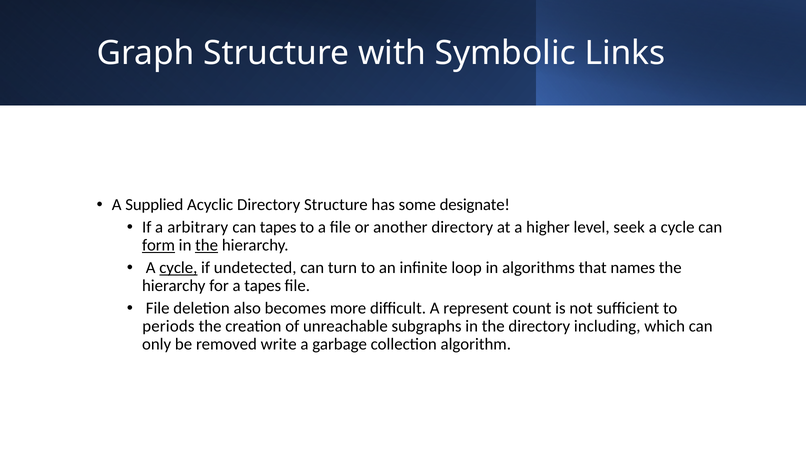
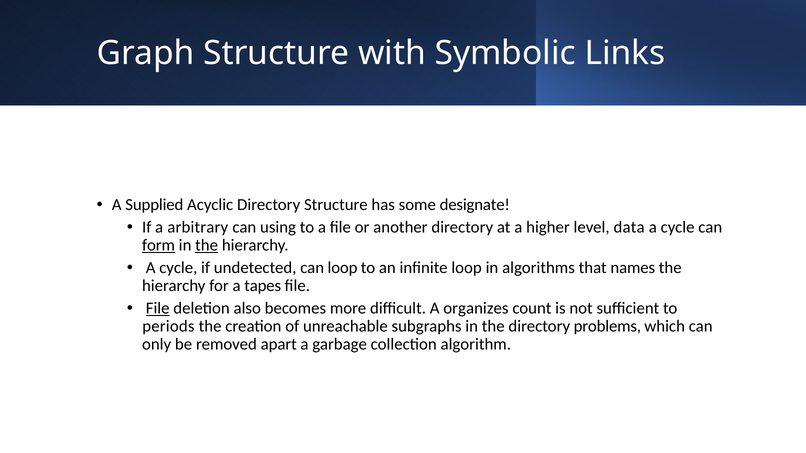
can tapes: tapes -> using
seek: seek -> data
cycle at (178, 268) underline: present -> none
can turn: turn -> loop
File at (158, 308) underline: none -> present
represent: represent -> organizes
including: including -> problems
write: write -> apart
